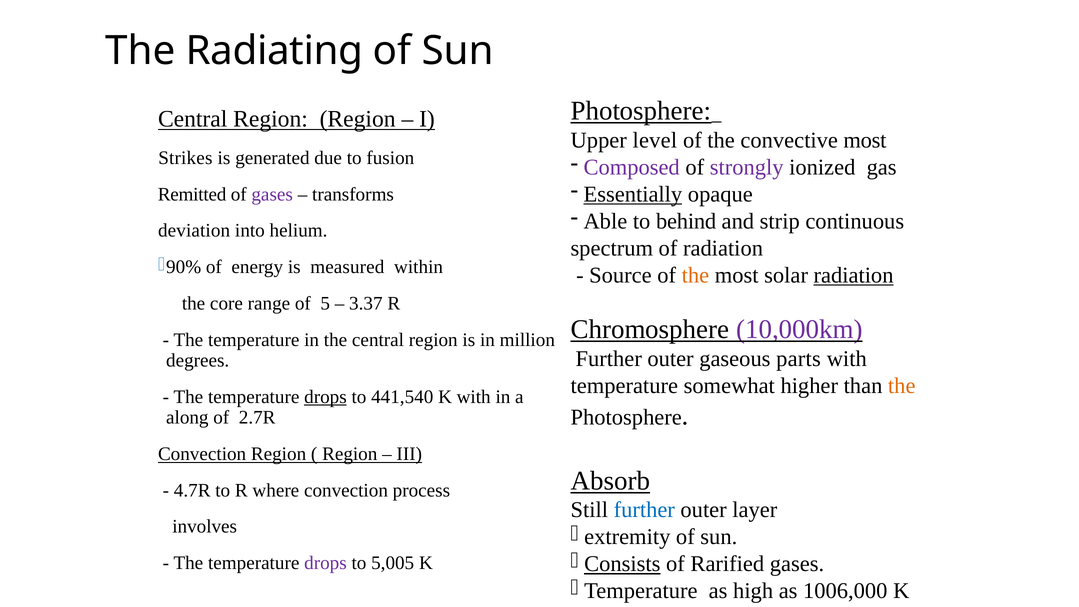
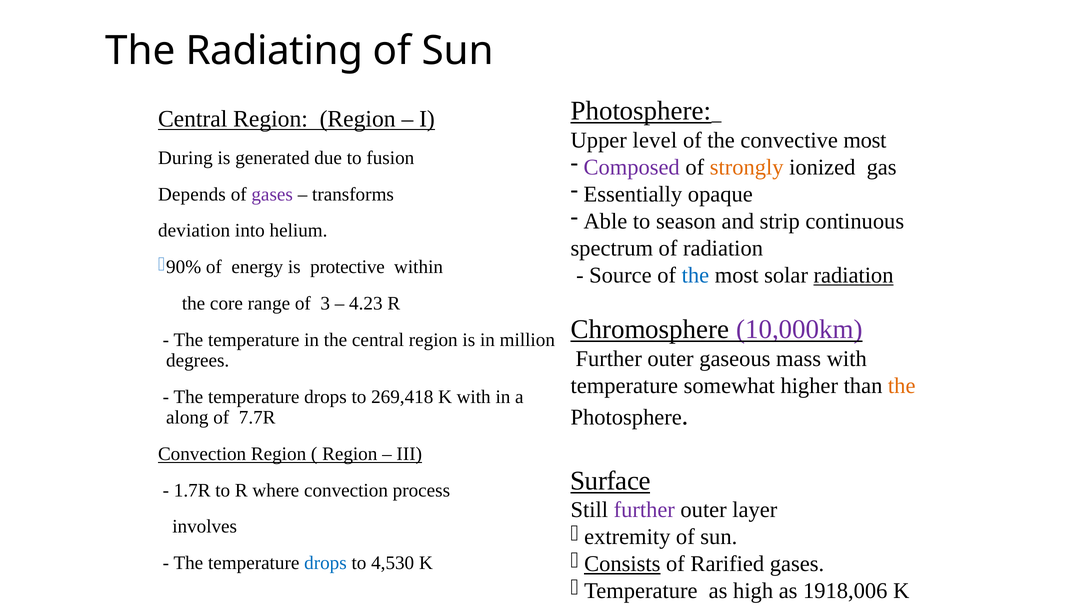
Strikes: Strikes -> During
strongly colour: purple -> orange
Essentially underline: present -> none
Remitted: Remitted -> Depends
behind: behind -> season
measured: measured -> protective
the at (695, 275) colour: orange -> blue
5: 5 -> 3
3.37: 3.37 -> 4.23
parts: parts -> mass
drops at (325, 397) underline: present -> none
441,540: 441,540 -> 269,418
2.7R: 2.7R -> 7.7R
Absorb: Absorb -> Surface
4.7R: 4.7R -> 1.7R
further at (644, 510) colour: blue -> purple
drops at (325, 563) colour: purple -> blue
5,005: 5,005 -> 4,530
1006,000: 1006,000 -> 1918,006
